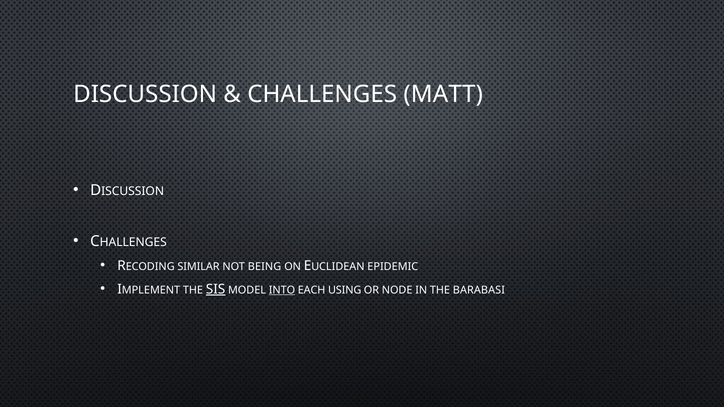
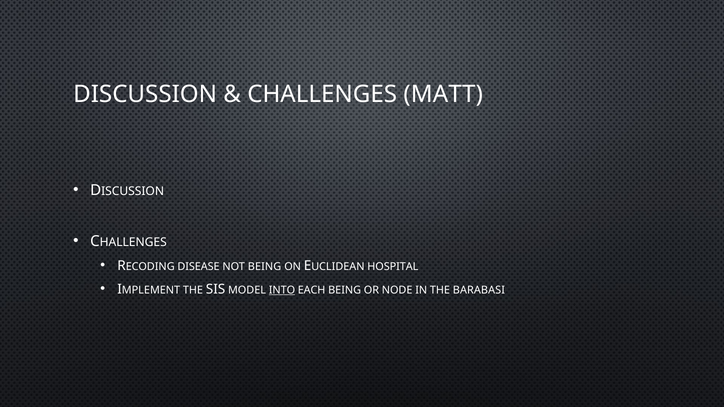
SIMILAR: SIMILAR -> DISEASE
EPIDEMIC: EPIDEMIC -> HOSPITAL
SIS underline: present -> none
EACH USING: USING -> BEING
